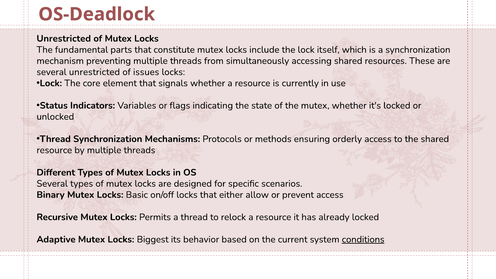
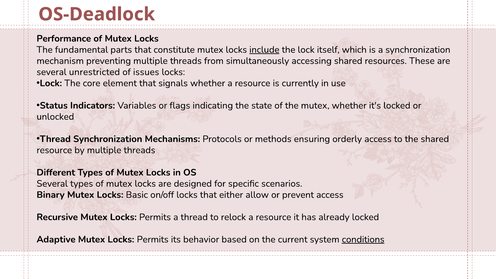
Unrestricted at (64, 39): Unrestricted -> Performance
include underline: none -> present
Adaptive Mutex Locks Biggest: Biggest -> Permits
